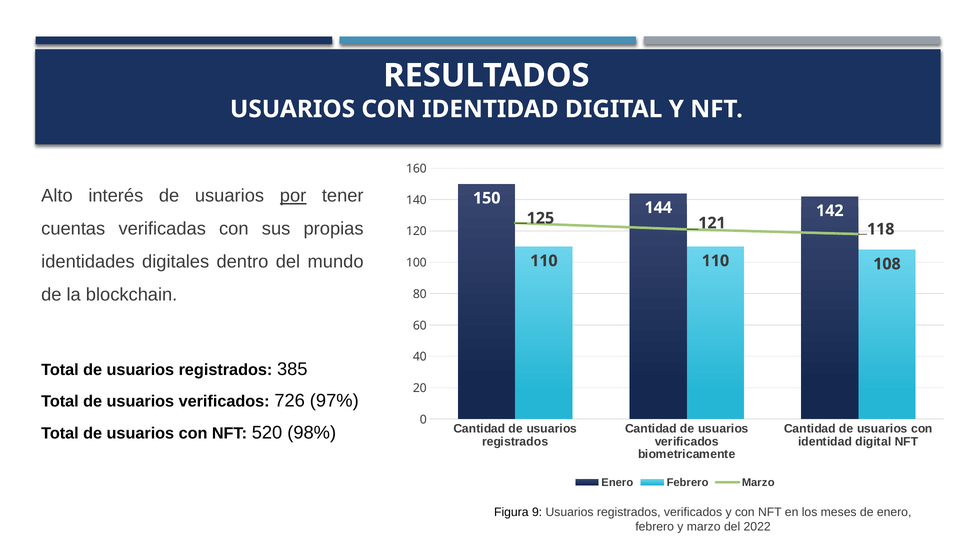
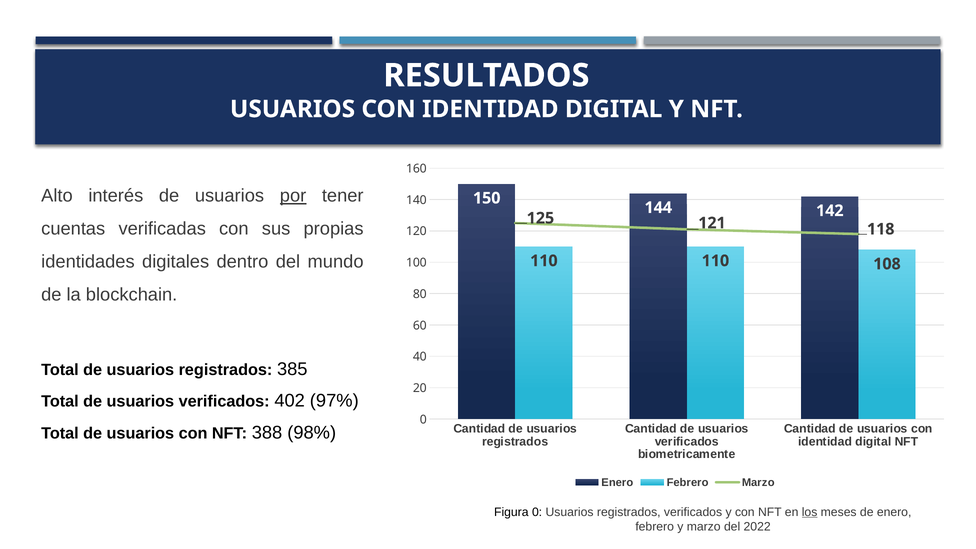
726: 726 -> 402
520: 520 -> 388
Figura 9: 9 -> 0
los underline: none -> present
